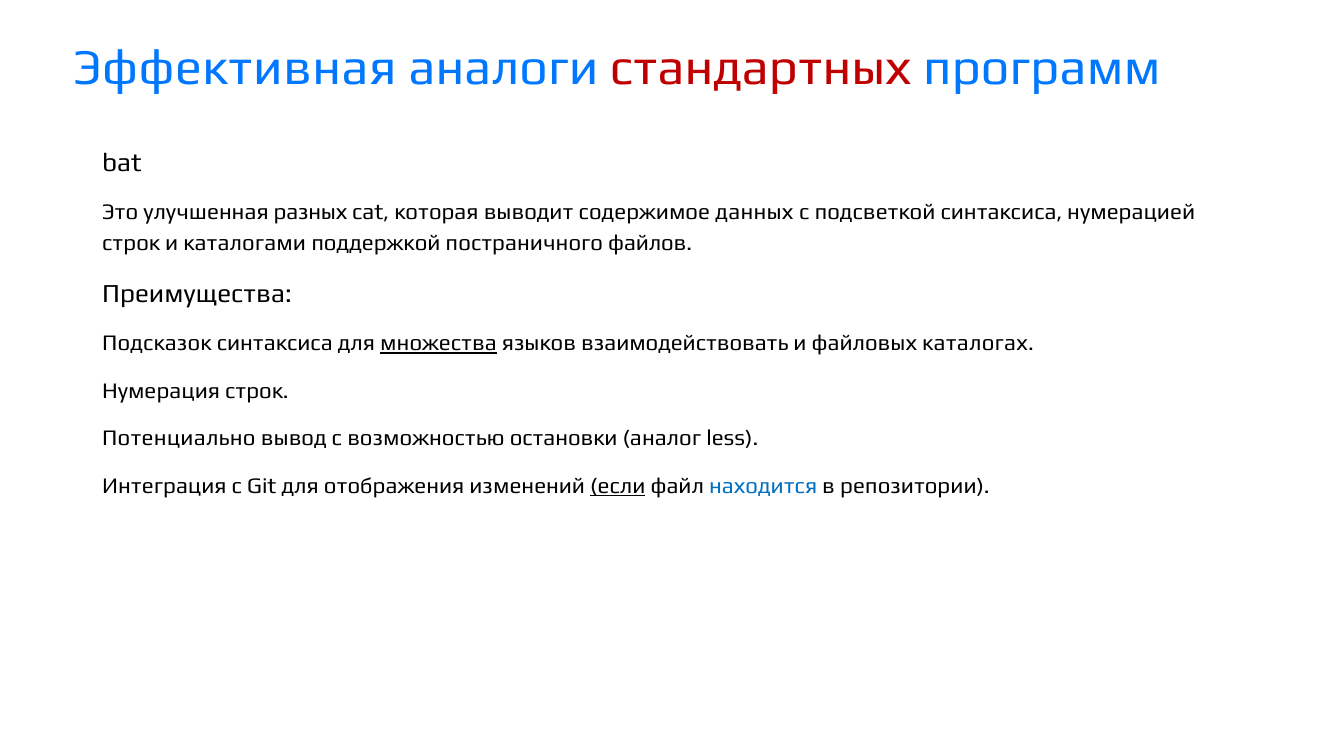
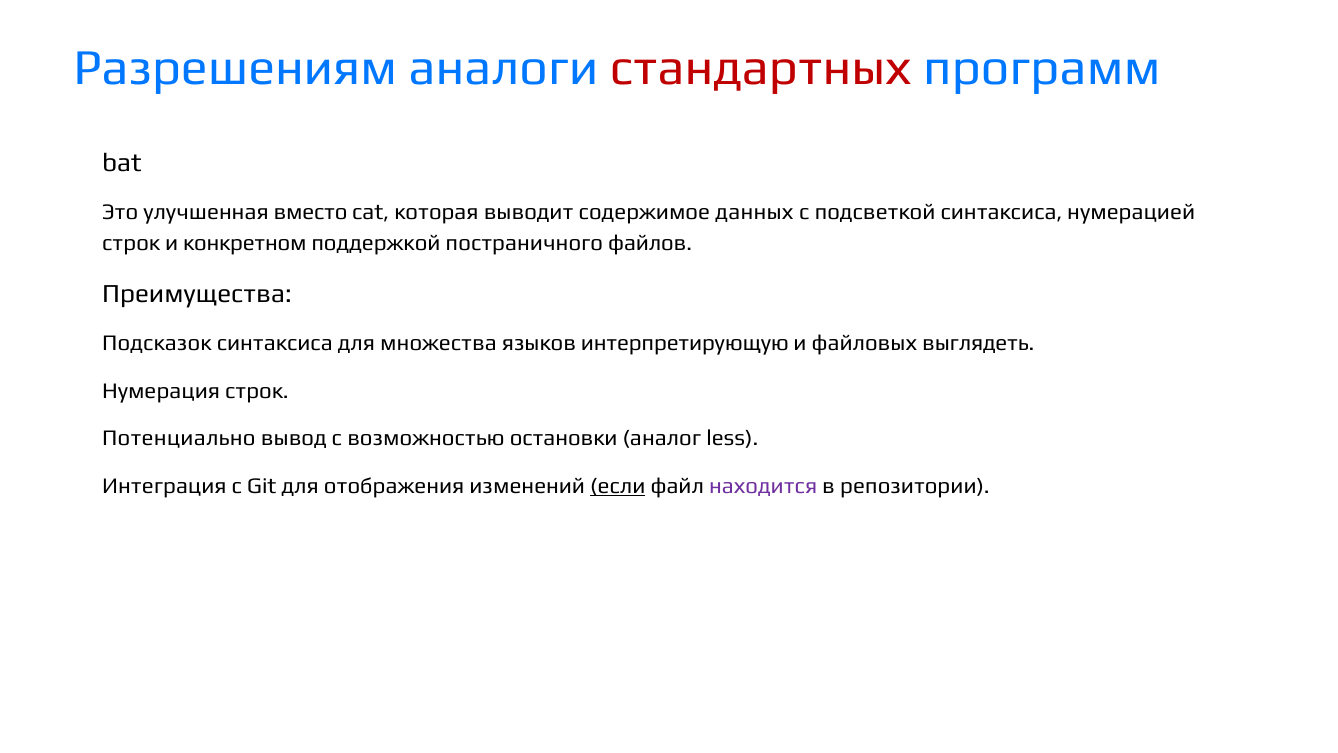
Эффективная: Эффективная -> Разрешениям
разных: разных -> вместо
каталогами: каталогами -> конкретном
множества underline: present -> none
взаимодействовать: взаимодействовать -> интерпретирующую
каталогах: каталогах -> выглядеть
находится colour: blue -> purple
